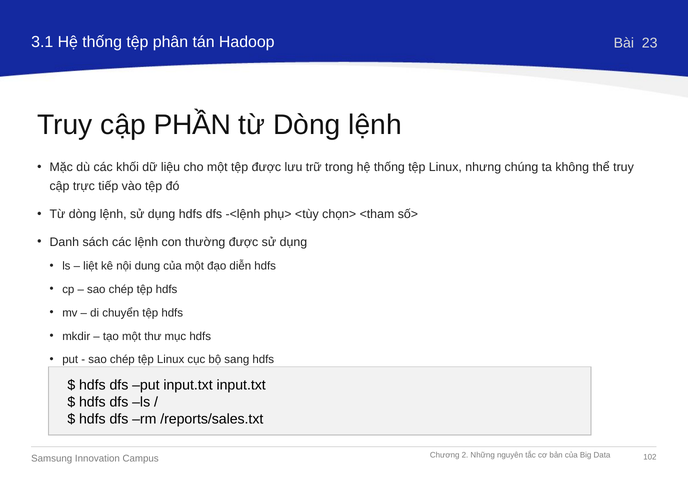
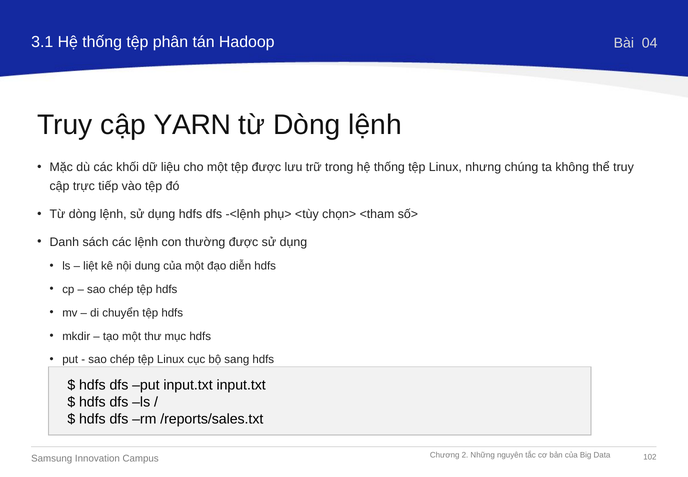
23: 23 -> 04
PHẦN: PHẦN -> YARN
